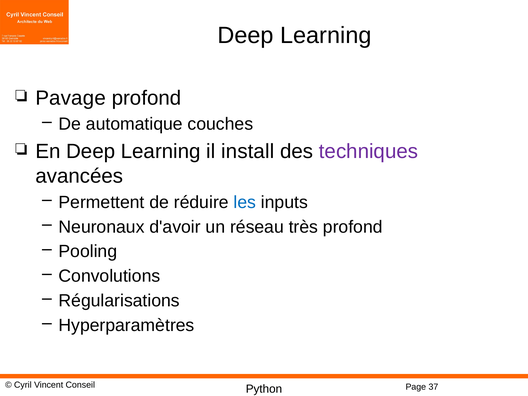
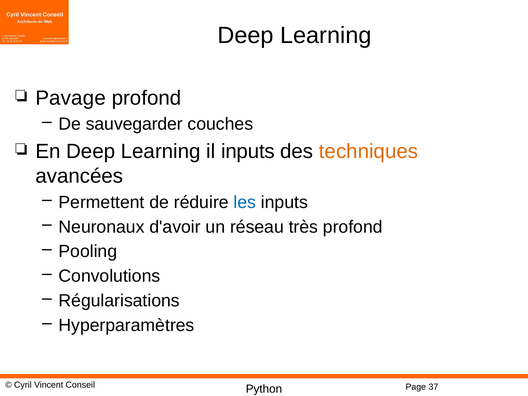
automatique: automatique -> sauvegarder
il install: install -> inputs
techniques colour: purple -> orange
